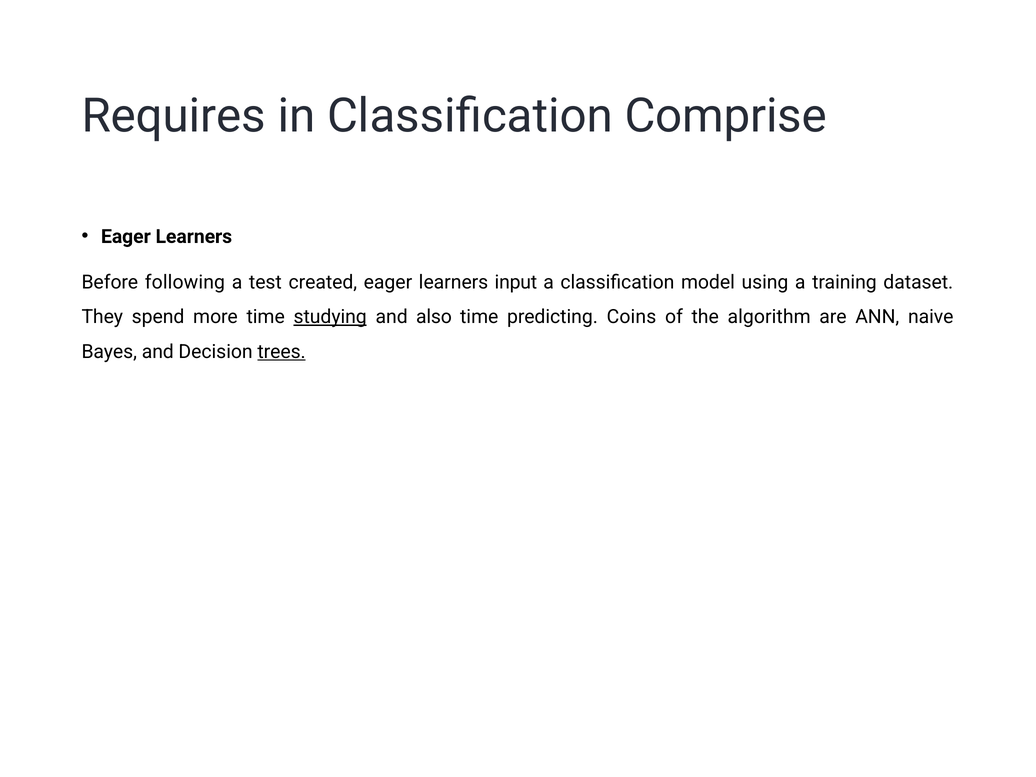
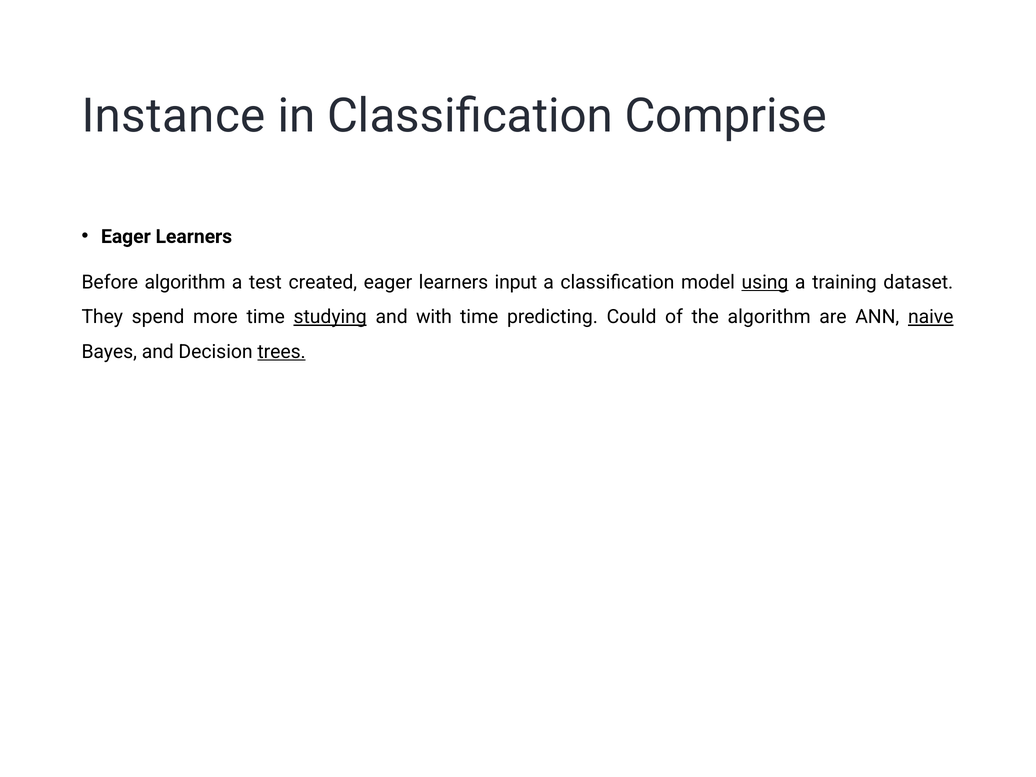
Requires: Requires -> Instance
Before following: following -> algorithm
using underline: none -> present
also: also -> with
Coins: Coins -> Could
naive underline: none -> present
